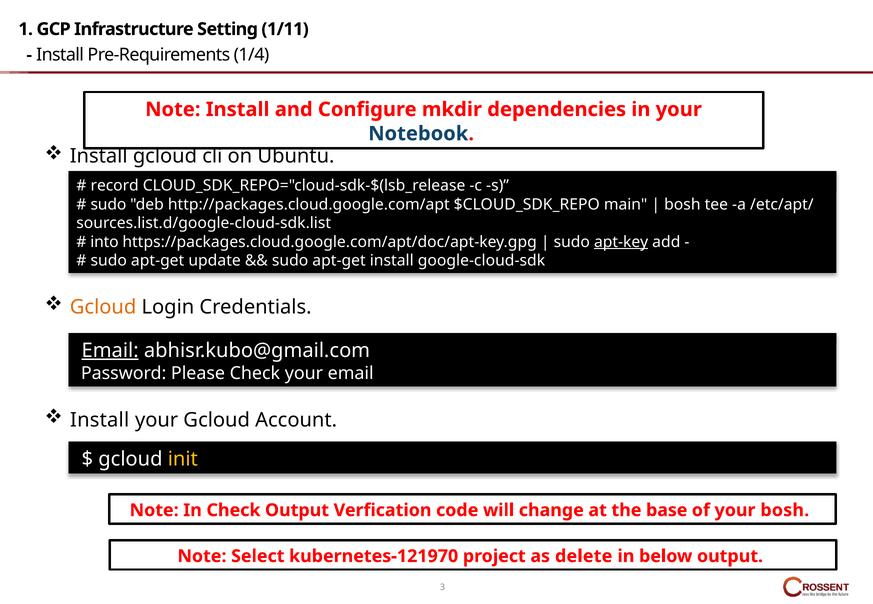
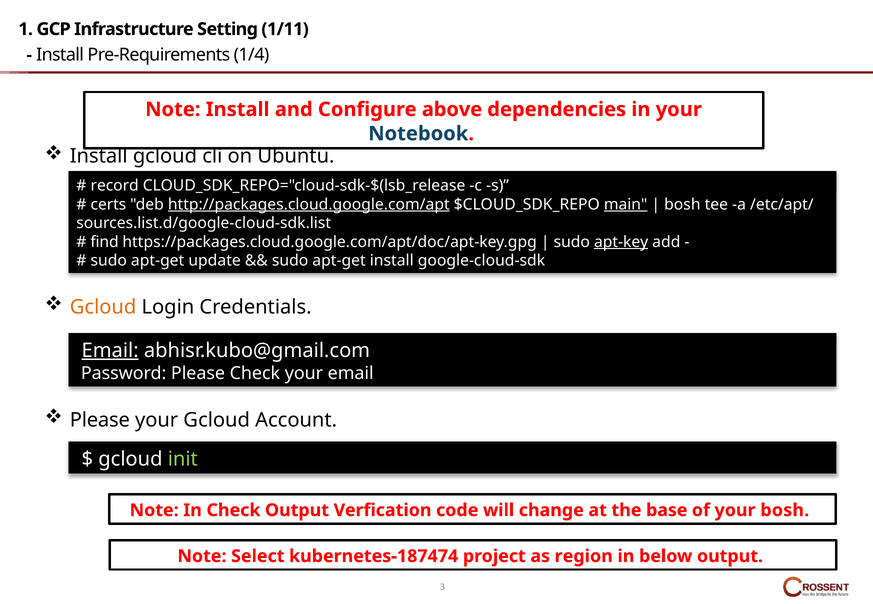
mkdir: mkdir -> above
sudo at (108, 204): sudo -> certs
http://packages.cloud.google.com/apt underline: none -> present
main underline: none -> present
into: into -> find
Install at (100, 420): Install -> Please
init colour: yellow -> light green
kubernetes-121970: kubernetes-121970 -> kubernetes-187474
delete: delete -> region
